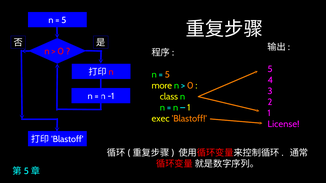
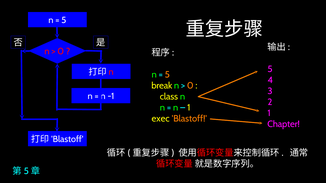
more: more -> break
License: License -> Chapter
